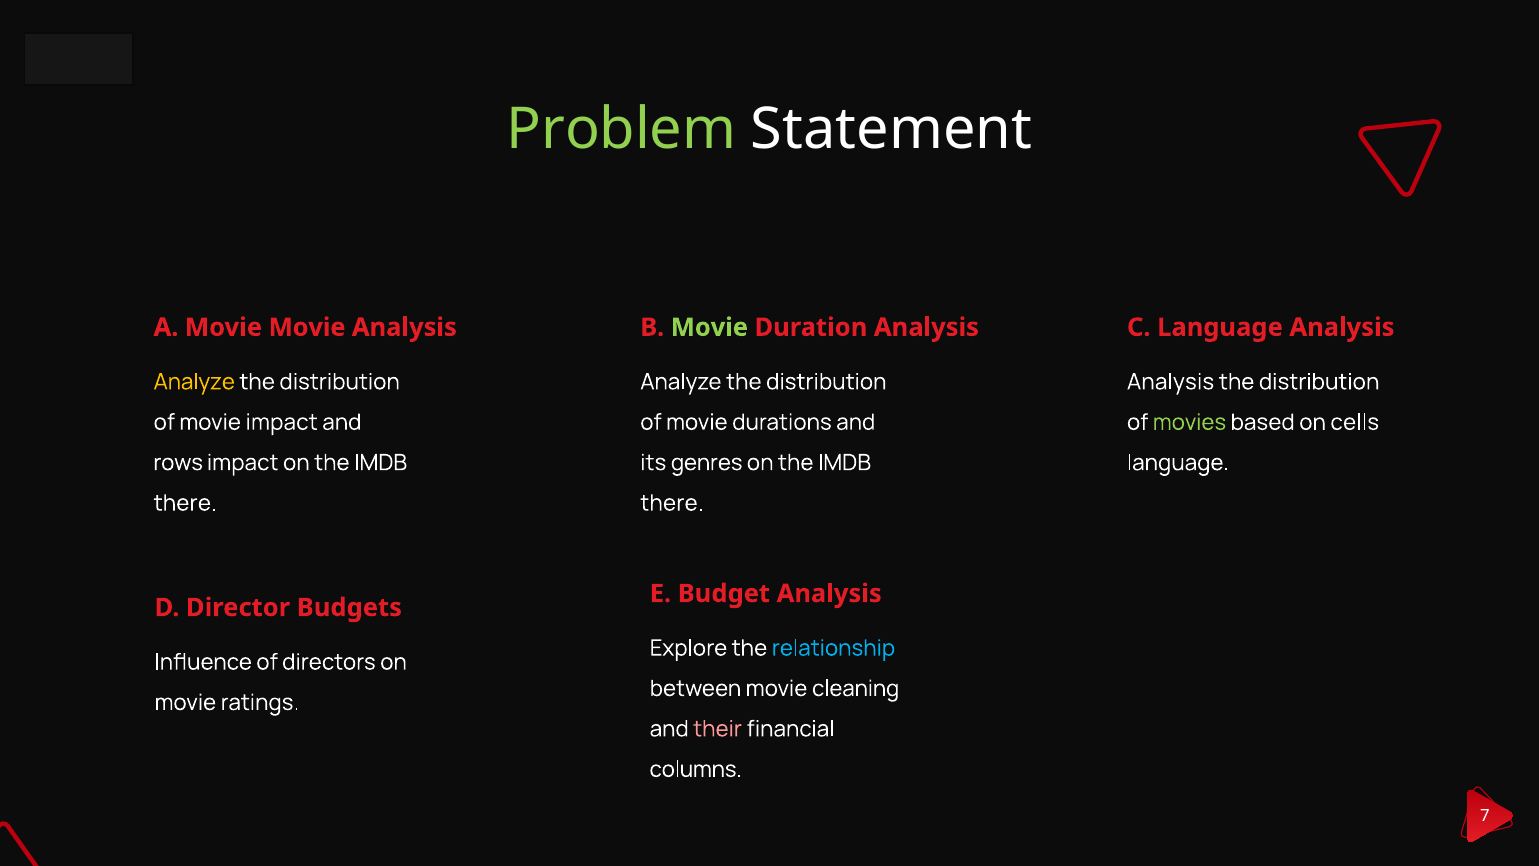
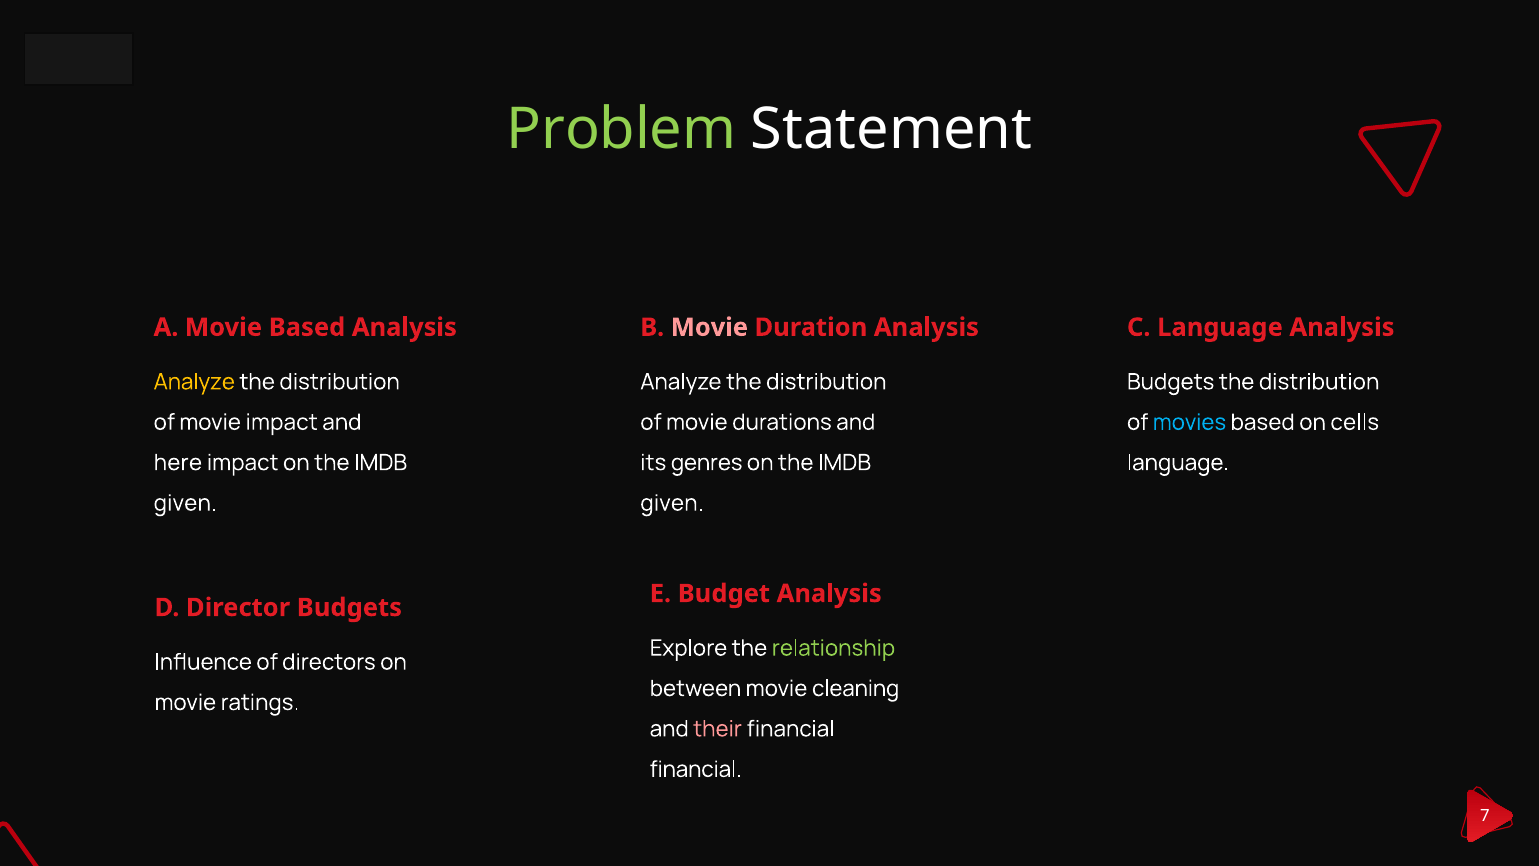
Movie Movie: Movie -> Based
Movie at (709, 327) colour: light green -> pink
Analysis at (1171, 382): Analysis -> Budgets
movies colour: light green -> light blue
rows: rows -> here
there at (185, 503): there -> given
there at (672, 503): there -> given
relationship colour: light blue -> light green
columns at (696, 769): columns -> financial
